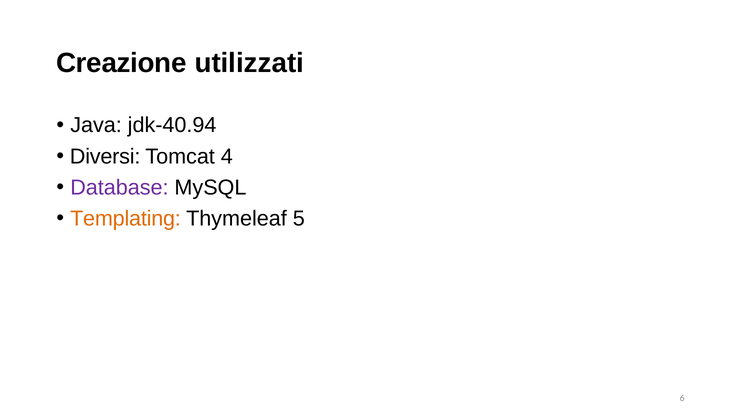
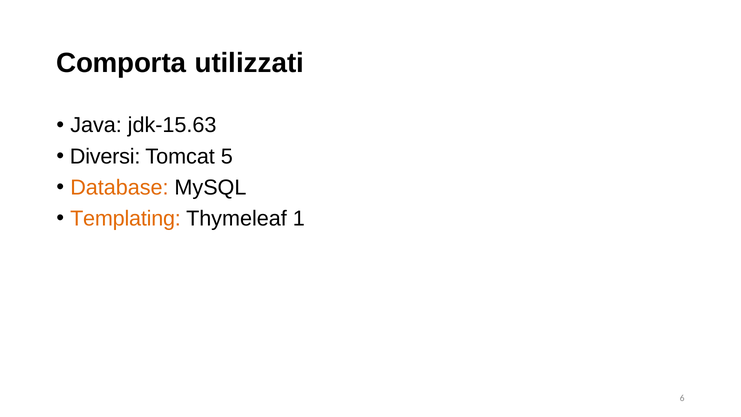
Creazione: Creazione -> Comporta
jdk-40.94: jdk-40.94 -> jdk-15.63
4: 4 -> 5
Database colour: purple -> orange
5: 5 -> 1
